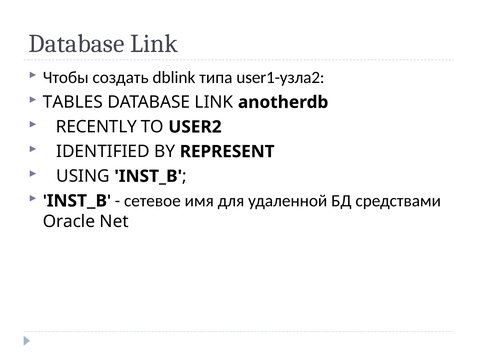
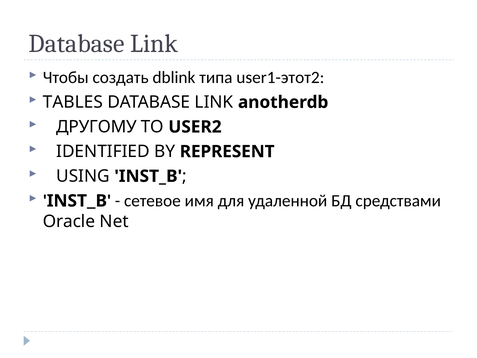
user1-узла2: user1-узла2 -> user1-этот2
RECENTLY: RECENTLY -> ДРУГОМУ
